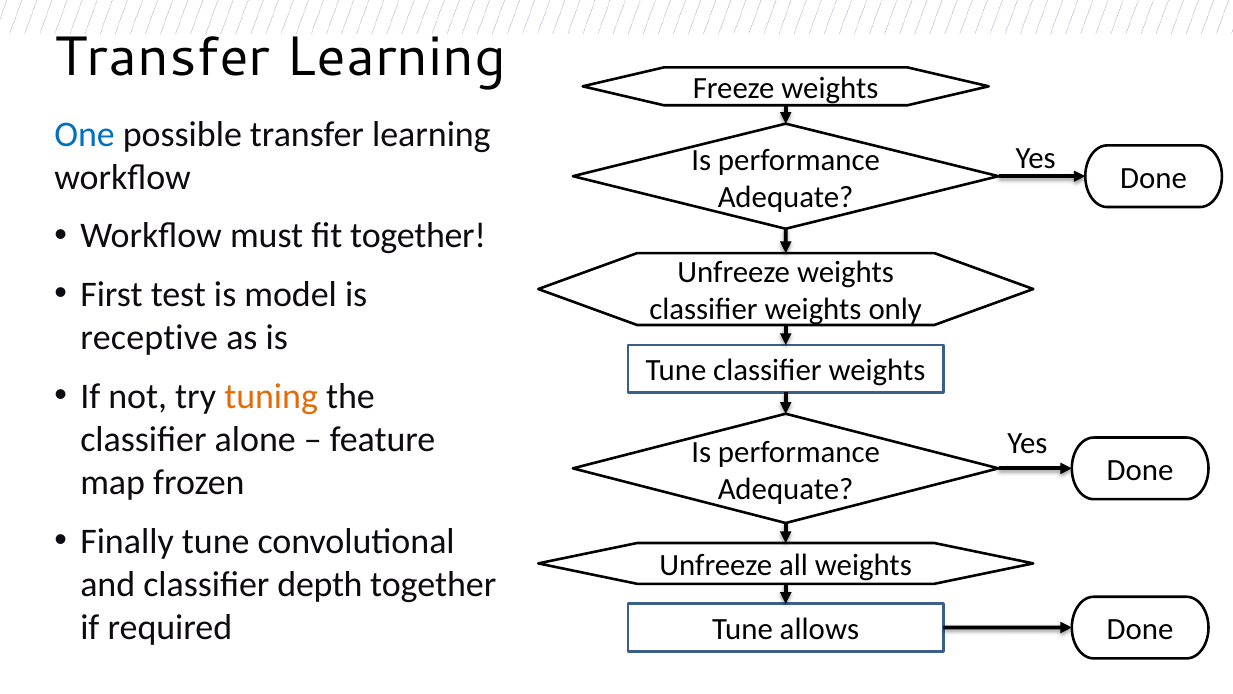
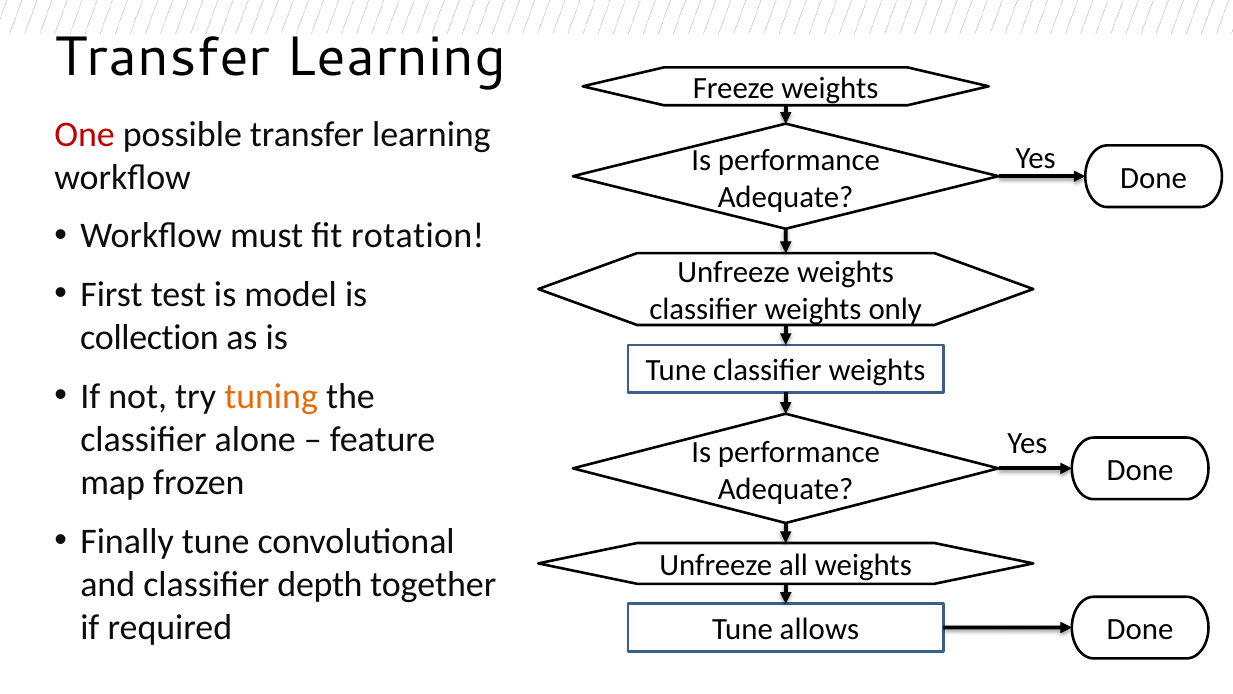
One colour: blue -> red
fit together: together -> rotation
receptive: receptive -> collection
